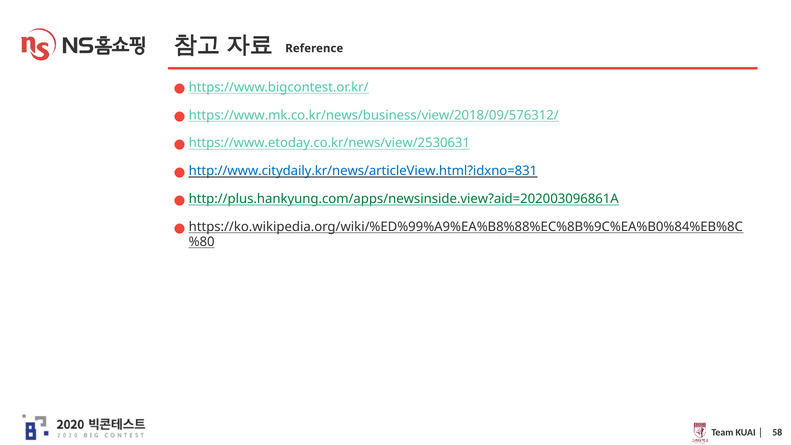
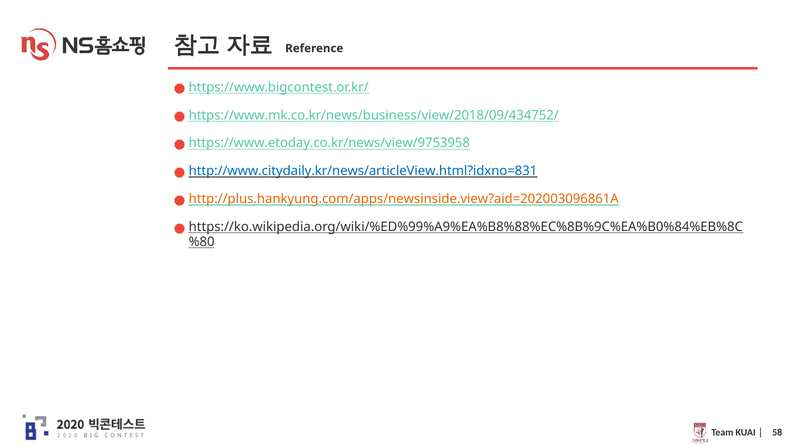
https://www.mk.co.kr/news/business/view/2018/09/576312/: https://www.mk.co.kr/news/business/view/2018/09/576312/ -> https://www.mk.co.kr/news/business/view/2018/09/434752/
https://www.etoday.co.kr/news/view/2530631: https://www.etoday.co.kr/news/view/2530631 -> https://www.etoday.co.kr/news/view/9753958
http://plus.hankyung.com/apps/newsinside.view?aid=202003096861A colour: green -> orange
